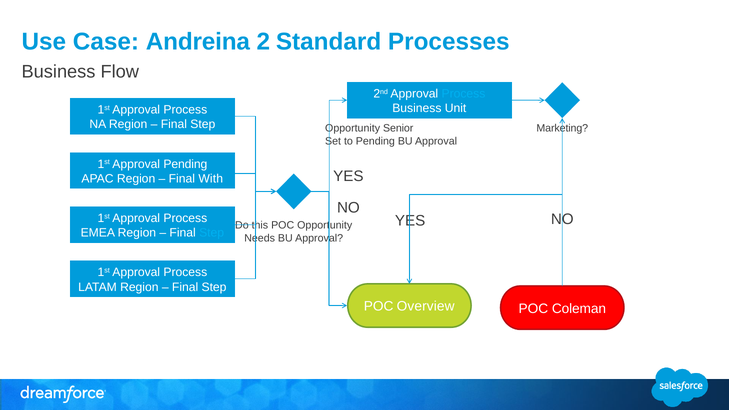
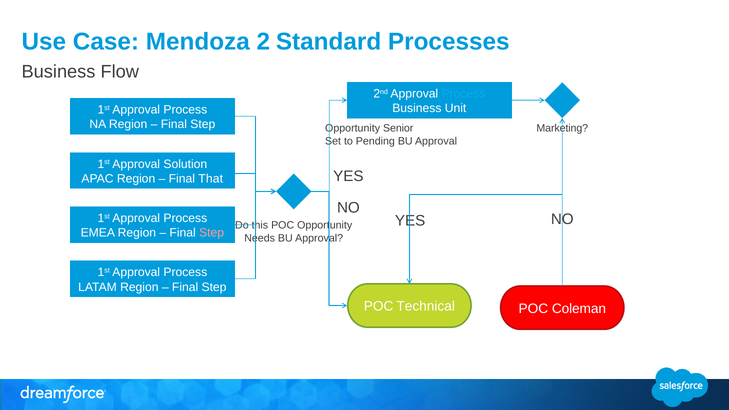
Andreina: Andreina -> Mendoza
Approval Pending: Pending -> Solution
With: With -> That
Step at (212, 233) colour: light blue -> pink
Overview: Overview -> Technical
